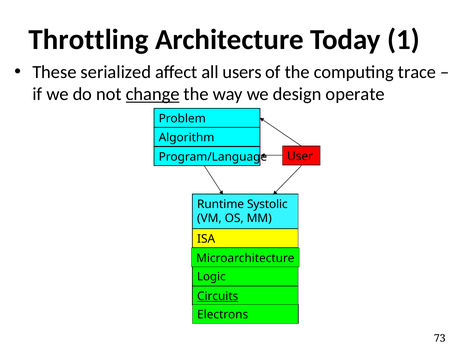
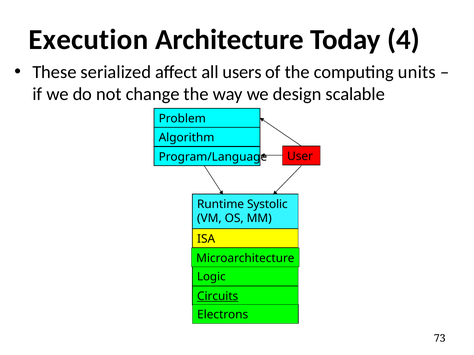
Throttling: Throttling -> Execution
1: 1 -> 4
trace: trace -> units
change underline: present -> none
operate: operate -> scalable
